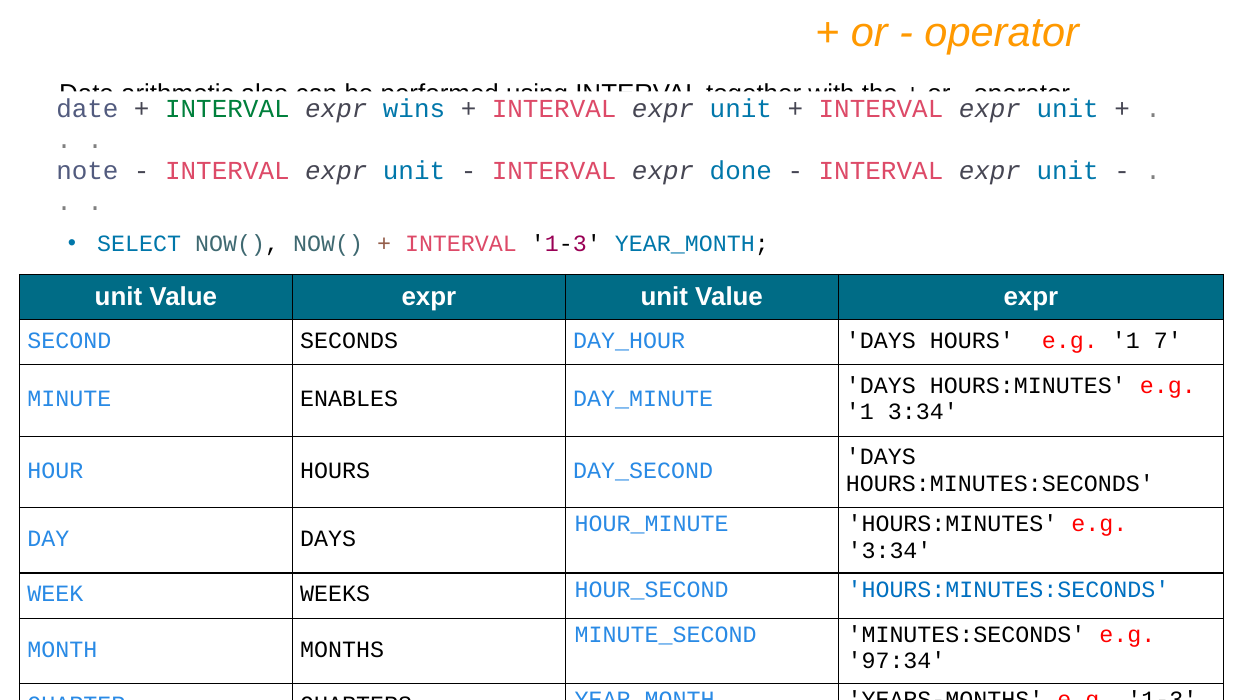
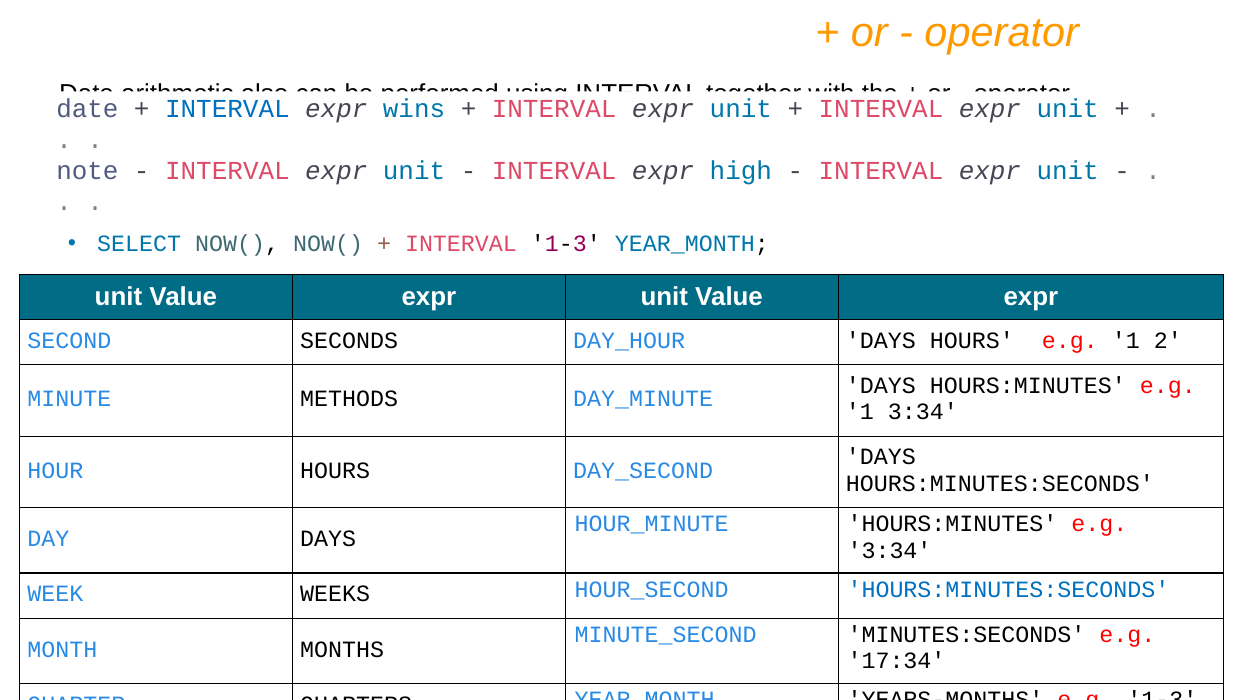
INTERVAL at (227, 109) colour: green -> blue
done: done -> high
7: 7 -> 2
ENABLES: ENABLES -> METHODS
97:34: 97:34 -> 17:34
